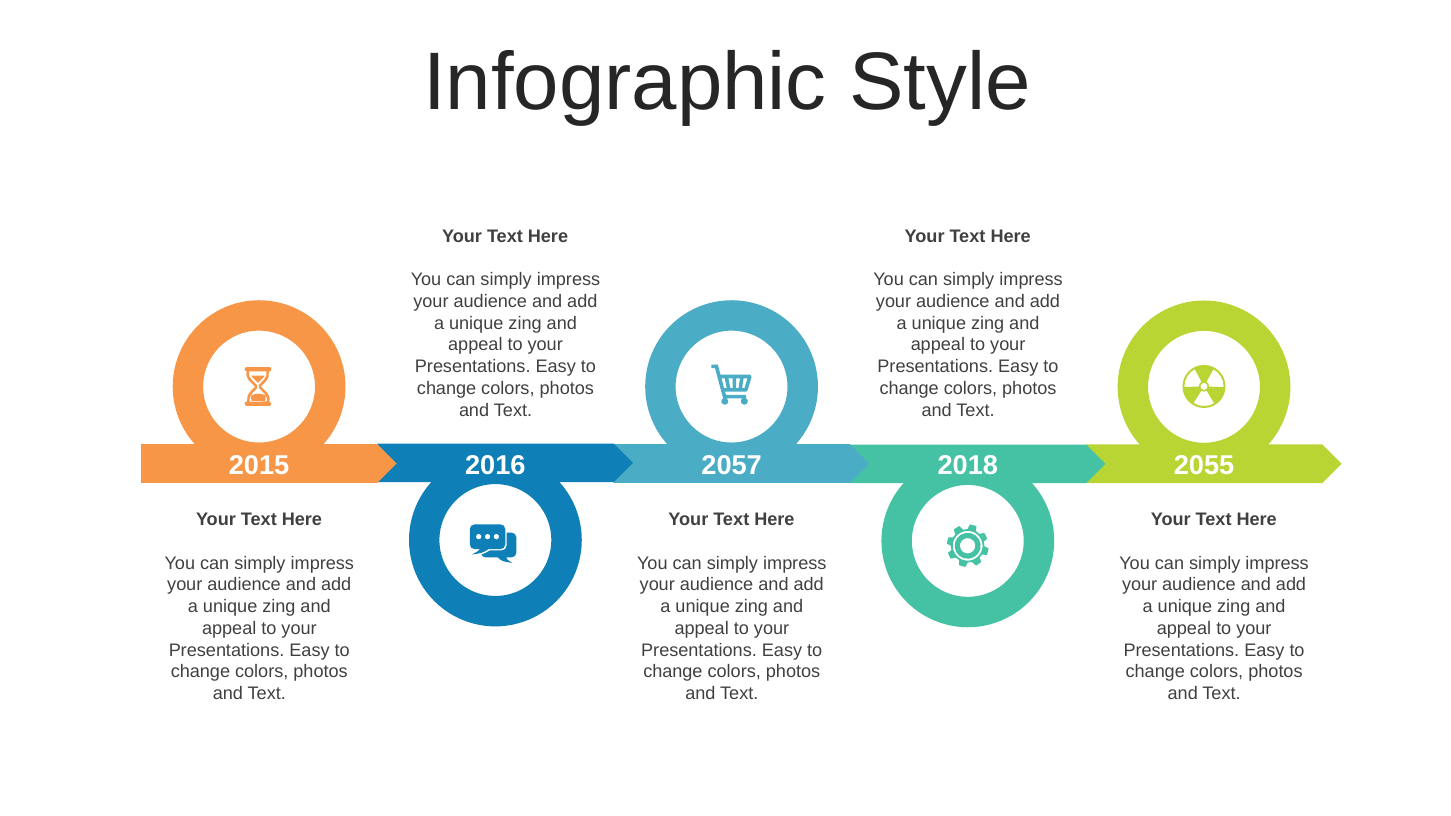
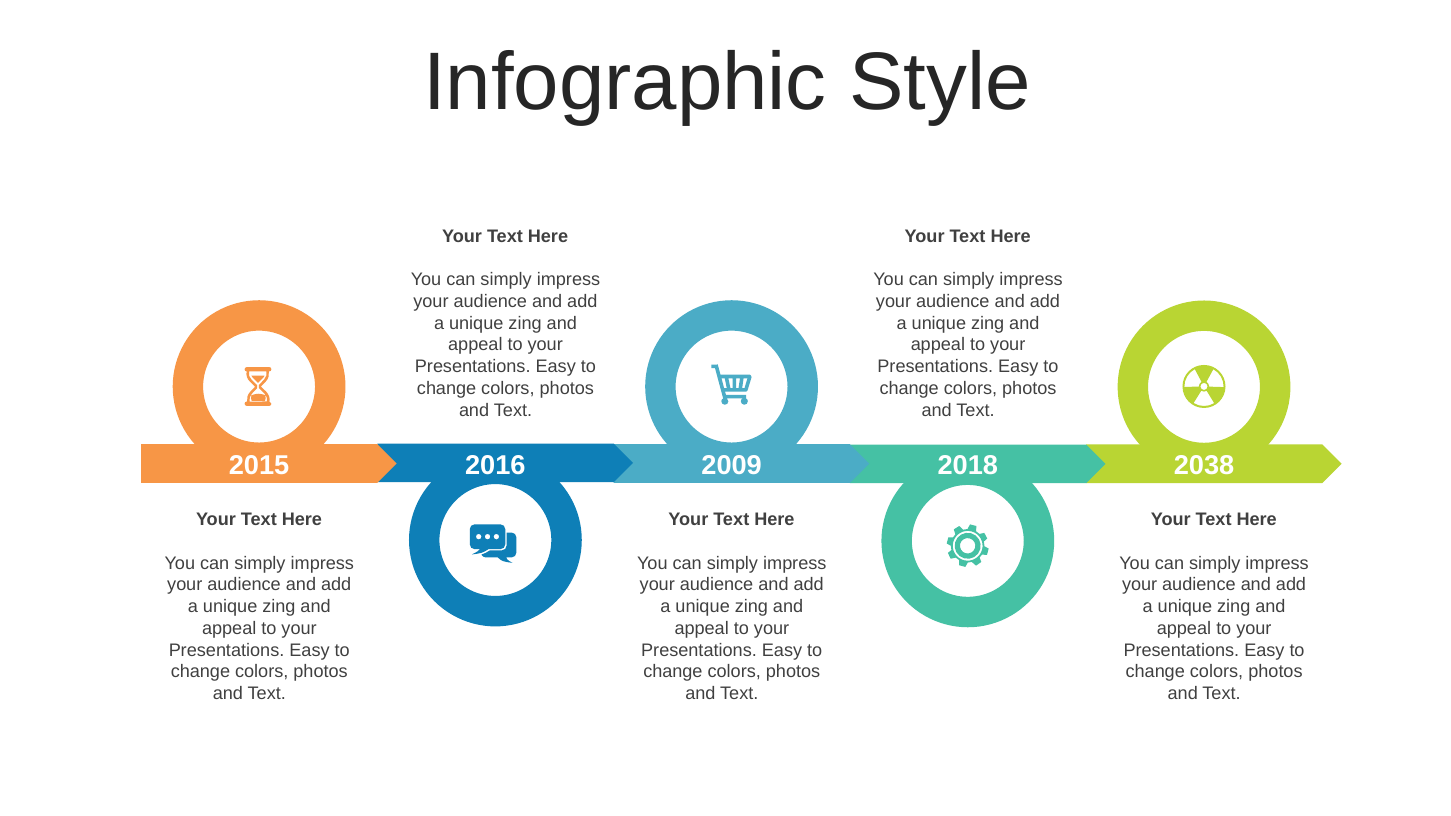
2057: 2057 -> 2009
2055: 2055 -> 2038
